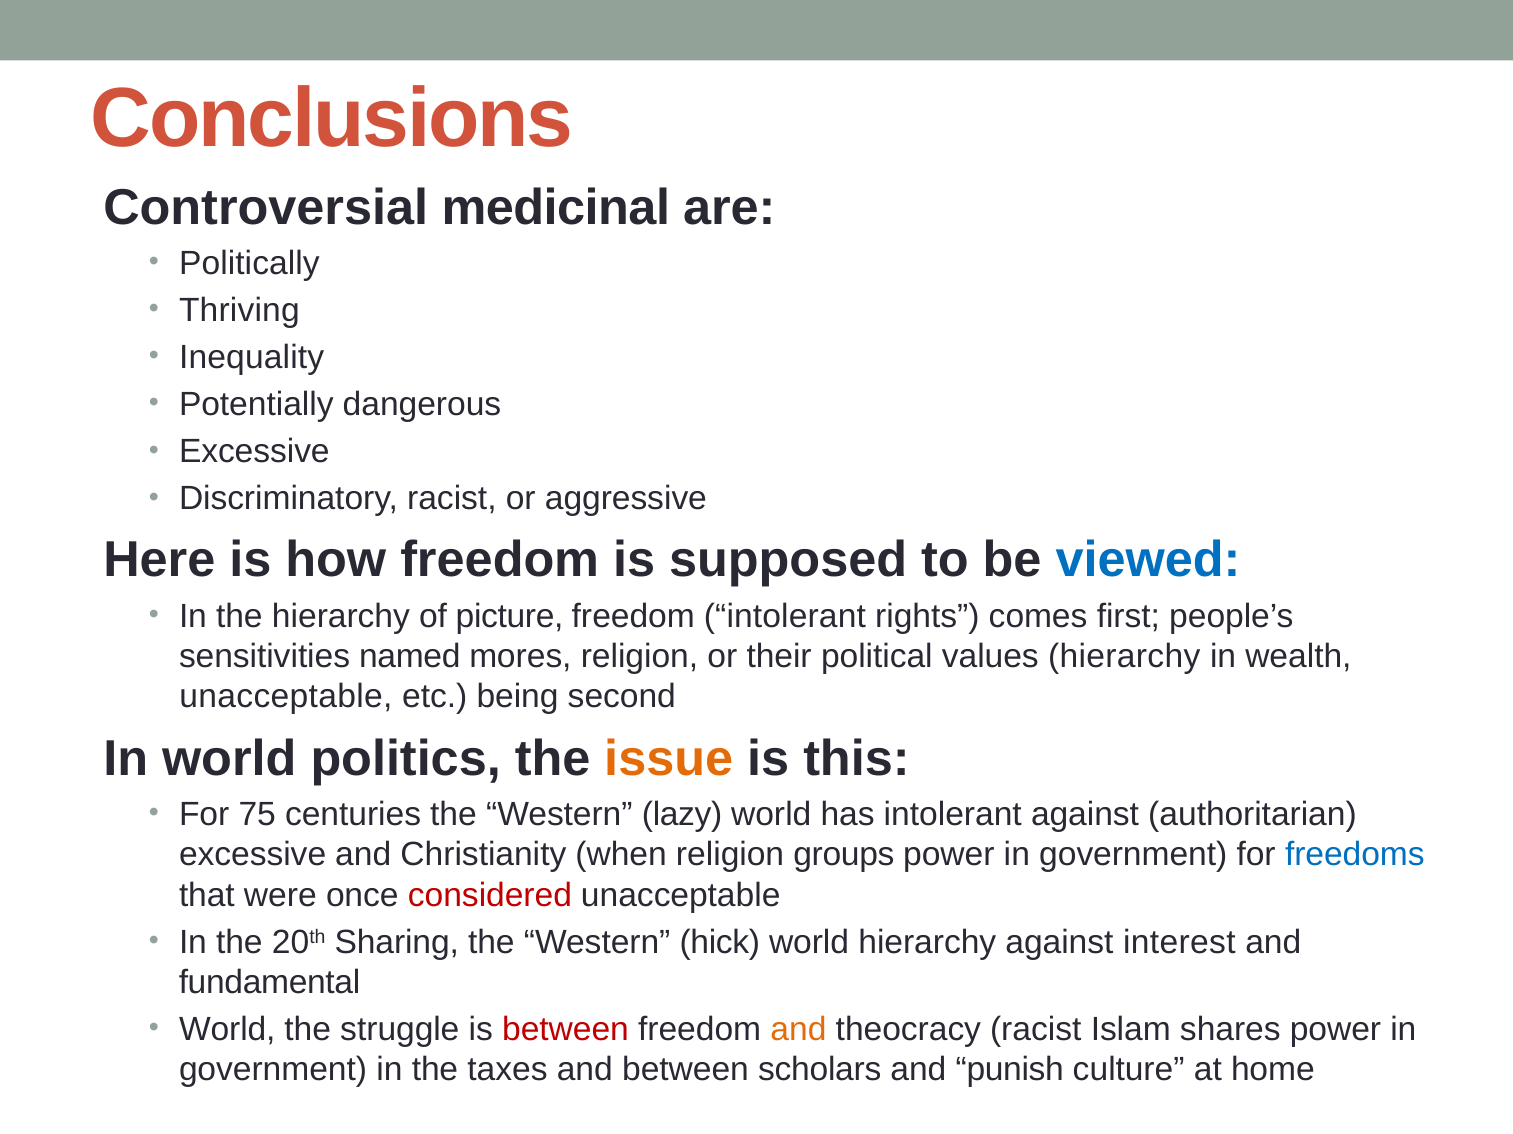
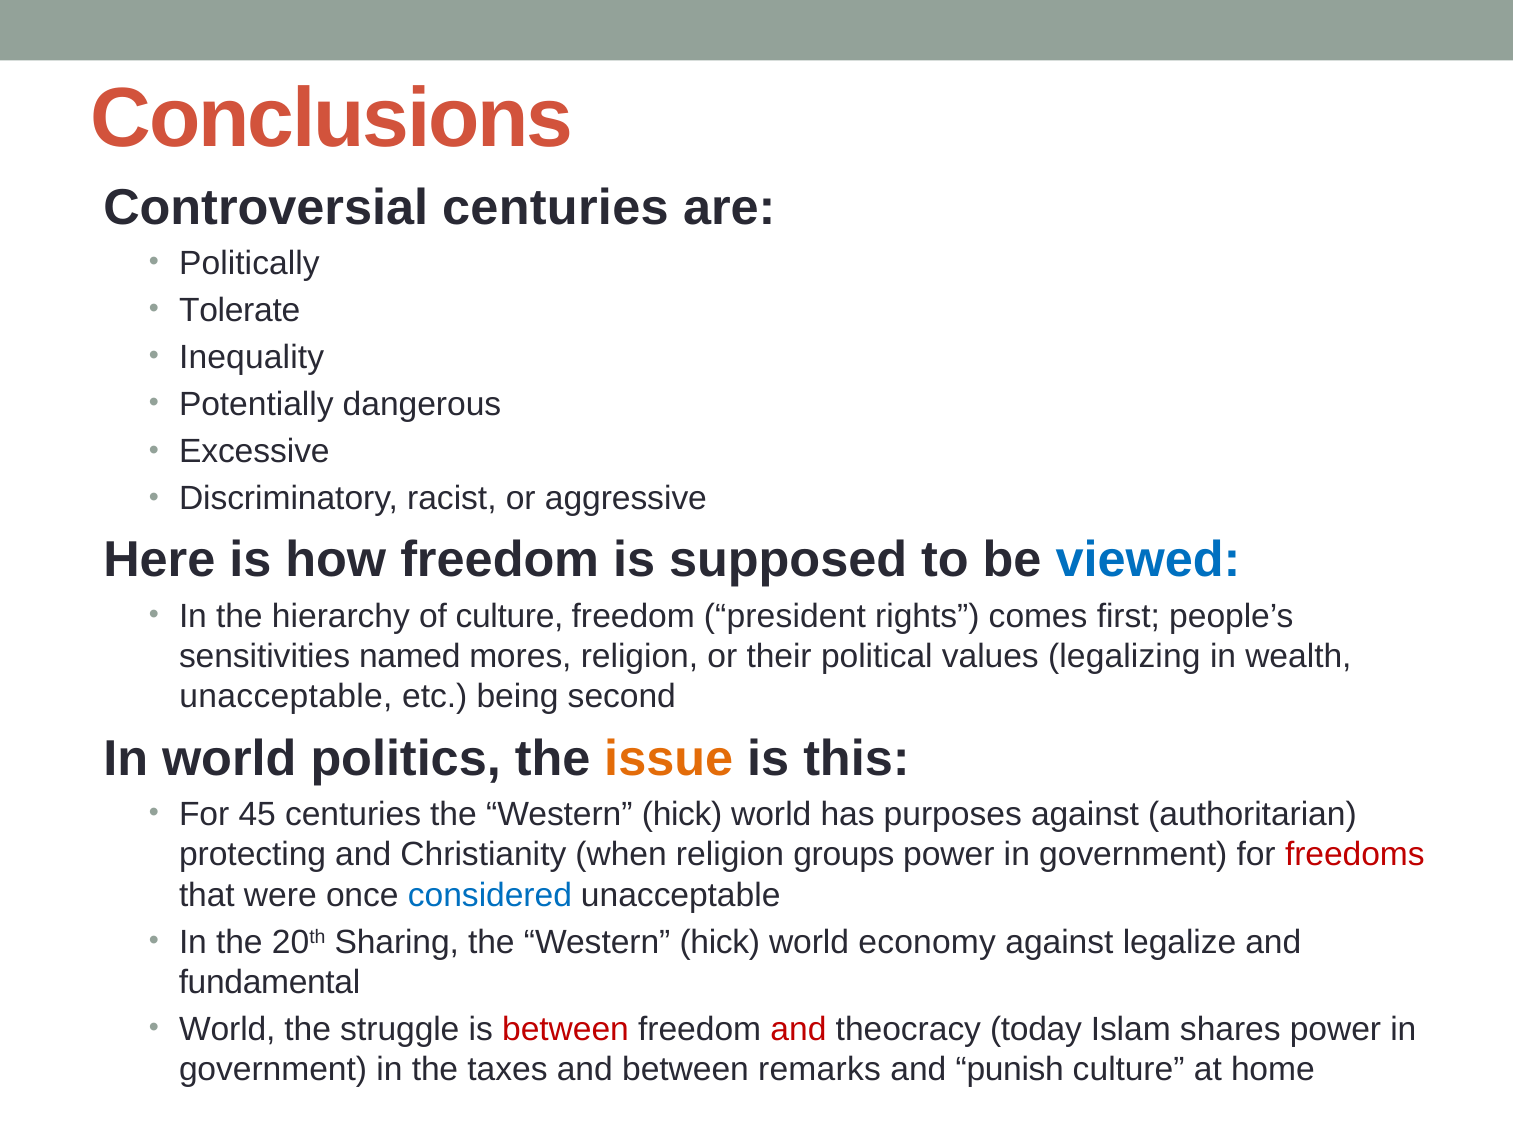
Controversial medicinal: medicinal -> centuries
Thriving: Thriving -> Tolerate
of picture: picture -> culture
freedom intolerant: intolerant -> president
values hierarchy: hierarchy -> legalizing
75: 75 -> 45
centuries the Western lazy: lazy -> hick
has intolerant: intolerant -> purposes
excessive at (253, 855): excessive -> protecting
freedoms colour: blue -> red
considered colour: red -> blue
world hierarchy: hierarchy -> economy
interest: interest -> legalize
and at (798, 1030) colour: orange -> red
theocracy racist: racist -> today
scholars: scholars -> remarks
